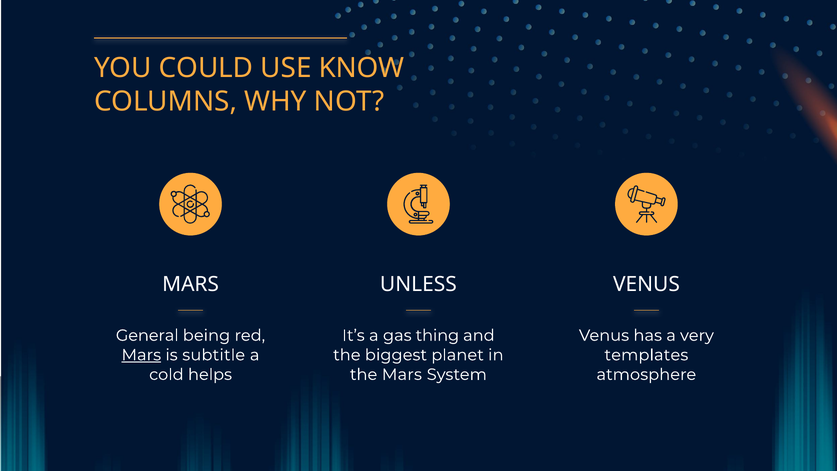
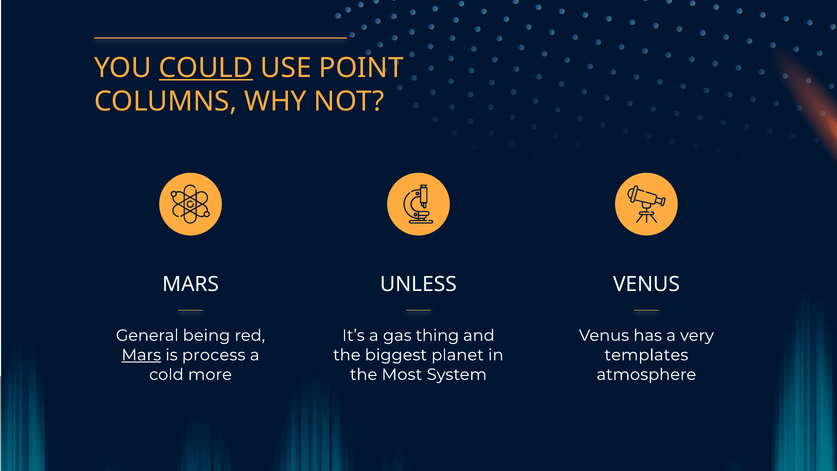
COULD underline: none -> present
KNOW: KNOW -> POINT
subtitle: subtitle -> process
helps: helps -> more
the Mars: Mars -> Most
